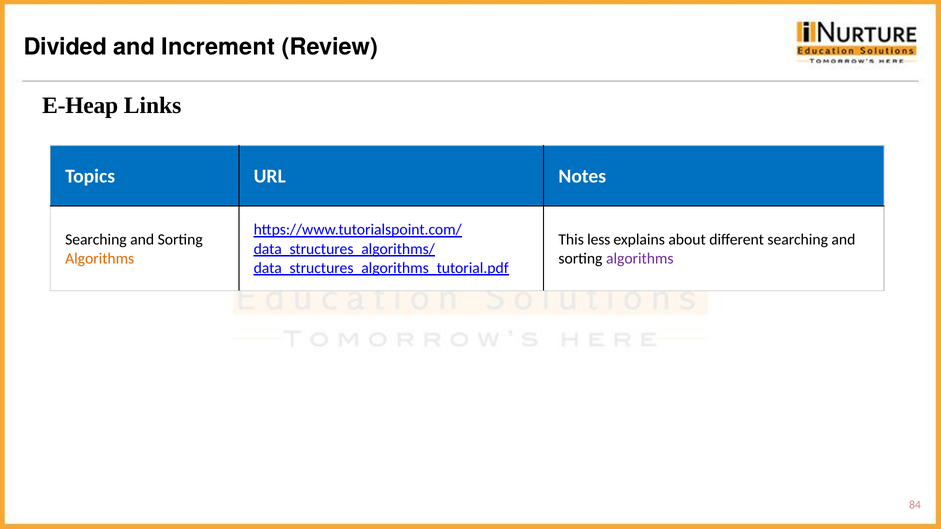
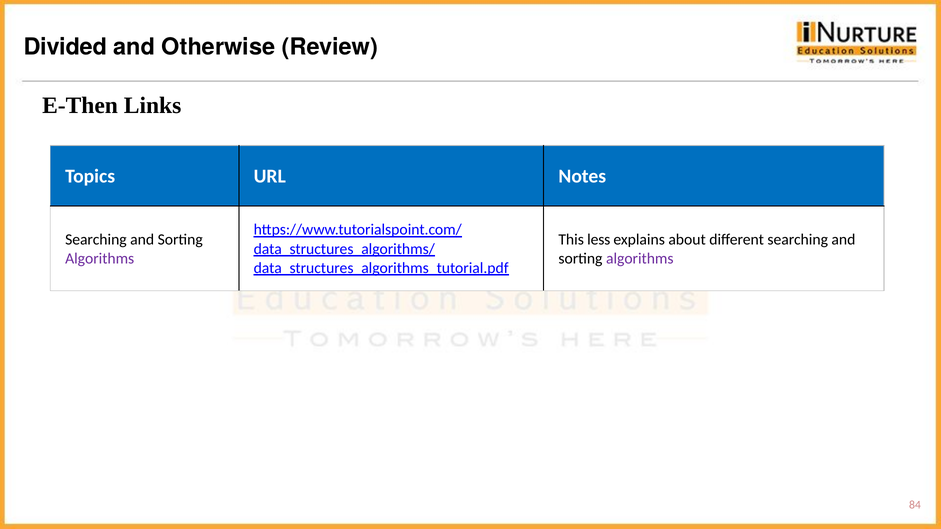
Increment: Increment -> Otherwise
E-Heap: E-Heap -> E-Then
Algorithms at (100, 259) colour: orange -> purple
